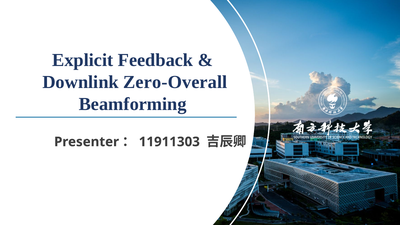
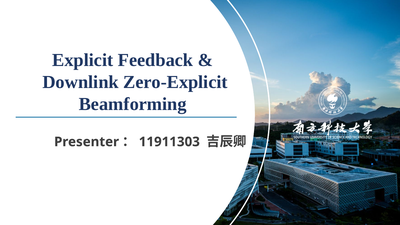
Zero-Overall: Zero-Overall -> Zero-Explicit
